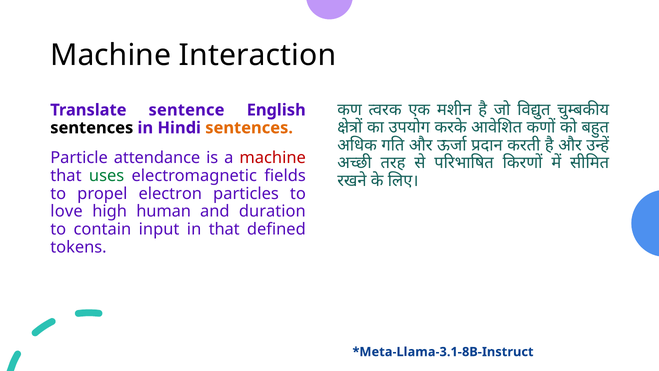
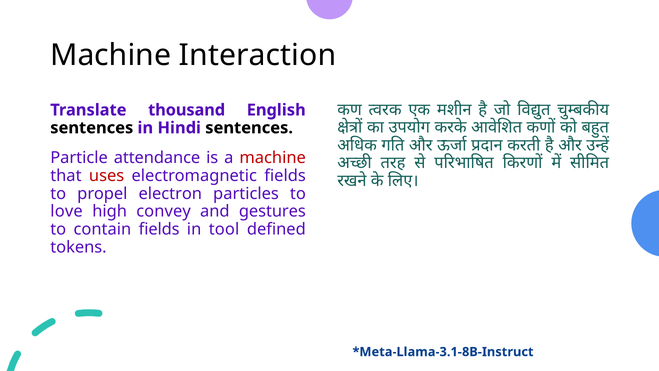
sentence: sentence -> thousand
sentences at (249, 128) colour: orange -> black
uses colour: green -> red
human: human -> convey
duration: duration -> gestures
contain input: input -> fields
in that: that -> tool
